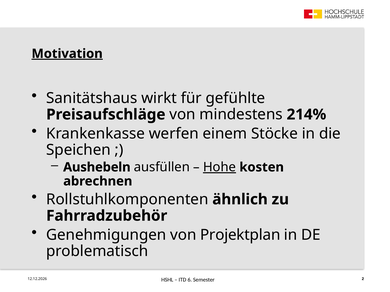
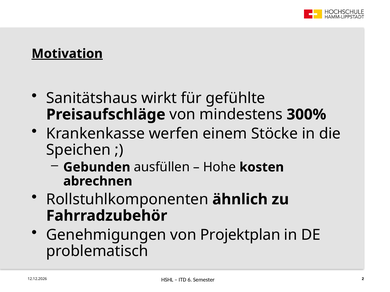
214%: 214% -> 300%
Aushebeln: Aushebeln -> Gebunden
Hohe underline: present -> none
